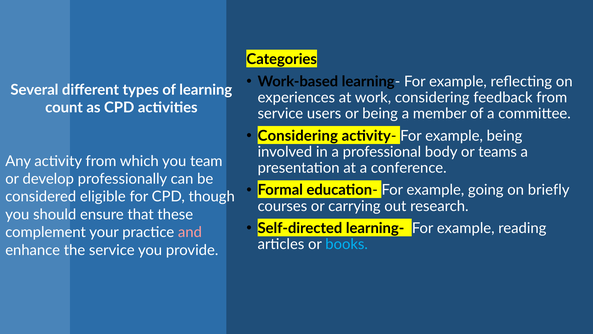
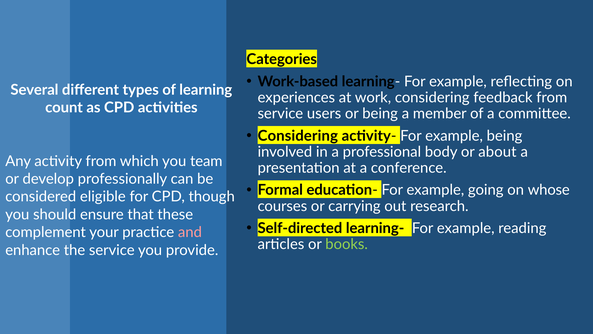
teams: teams -> about
briefly: briefly -> whose
books colour: light blue -> light green
